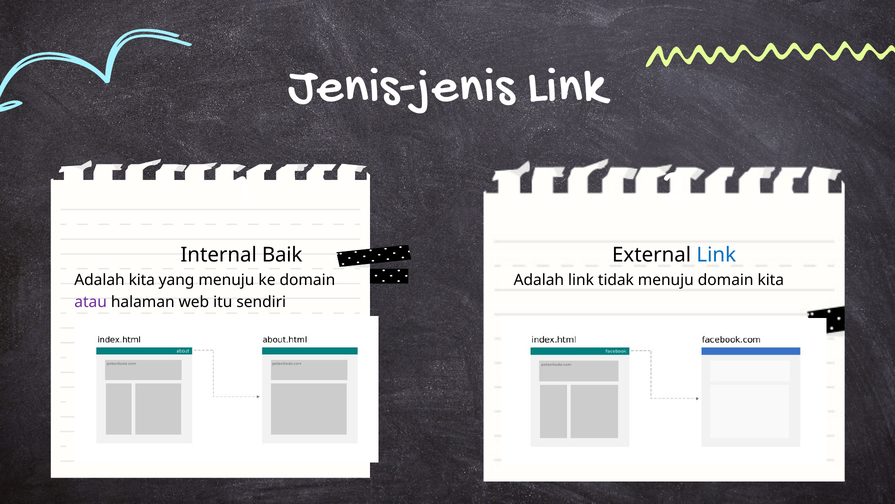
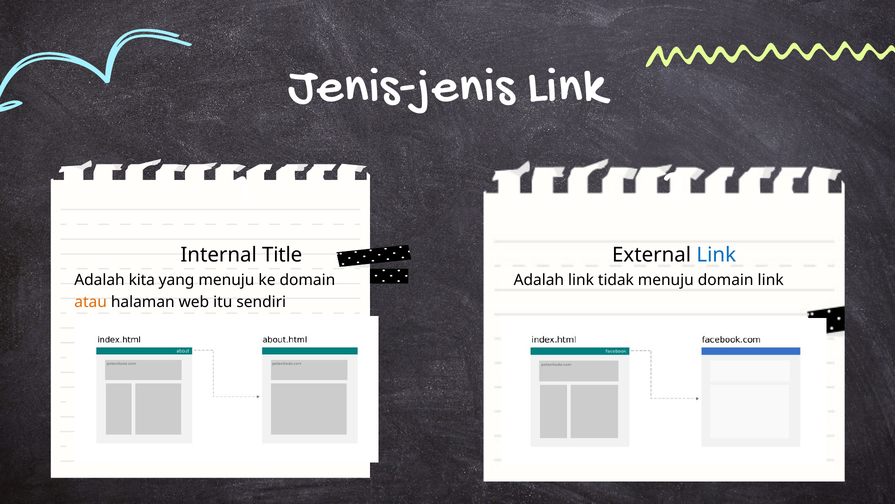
Baik: Baik -> Title
domain kita: kita -> link
atau colour: purple -> orange
